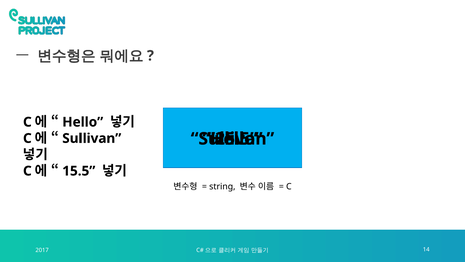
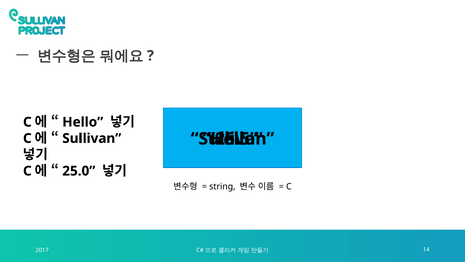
15.5: 15.5 -> 25.0
